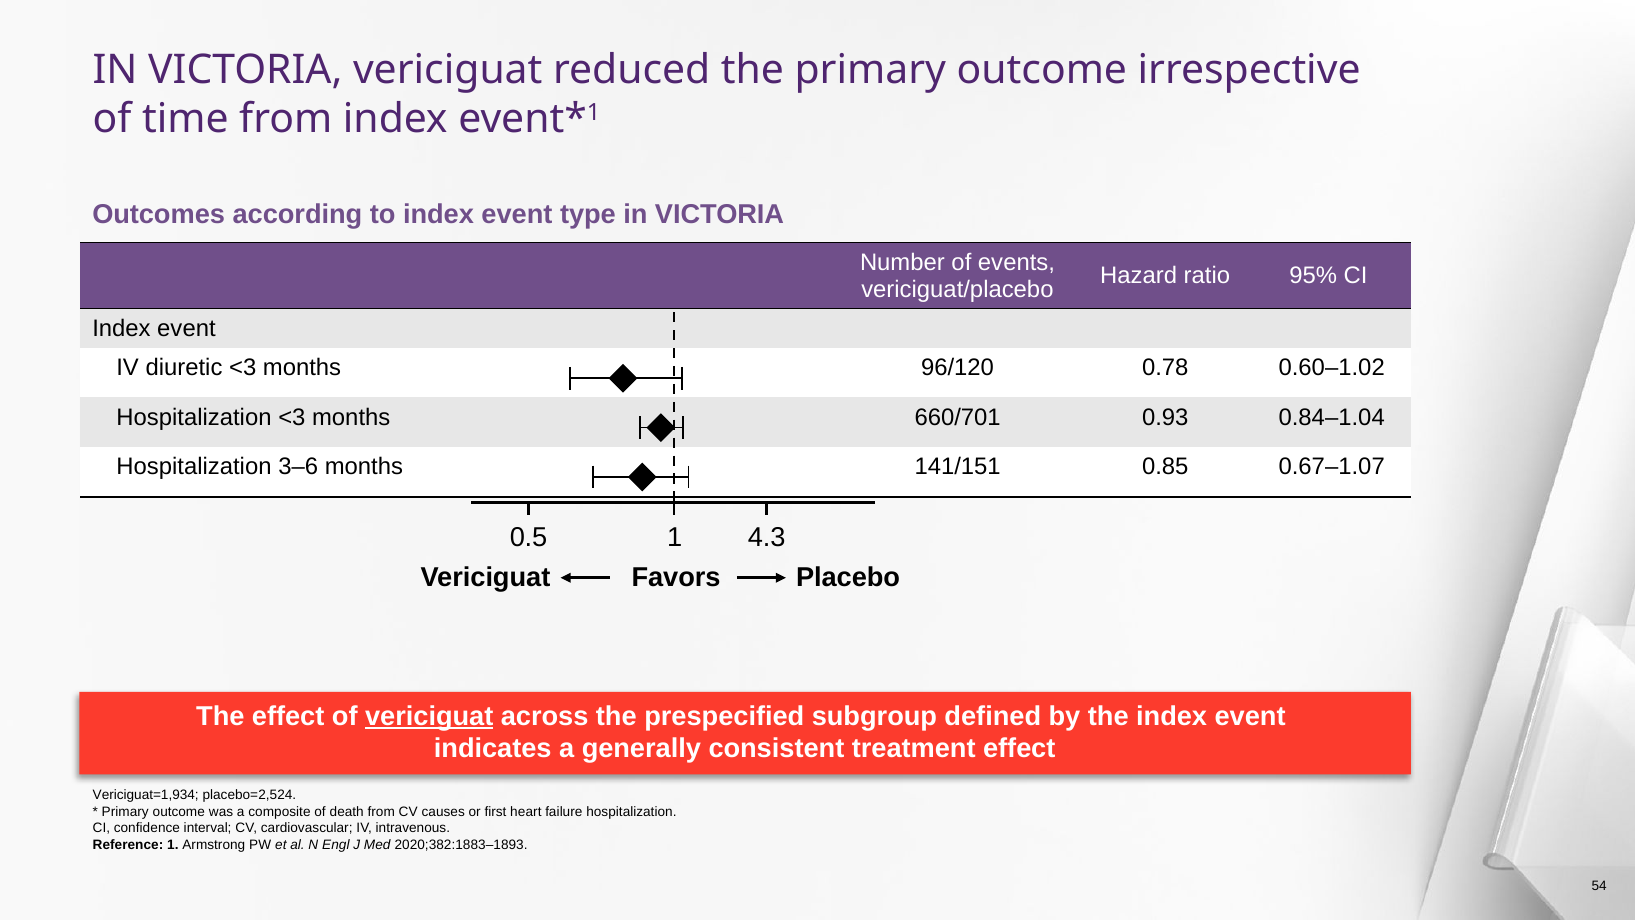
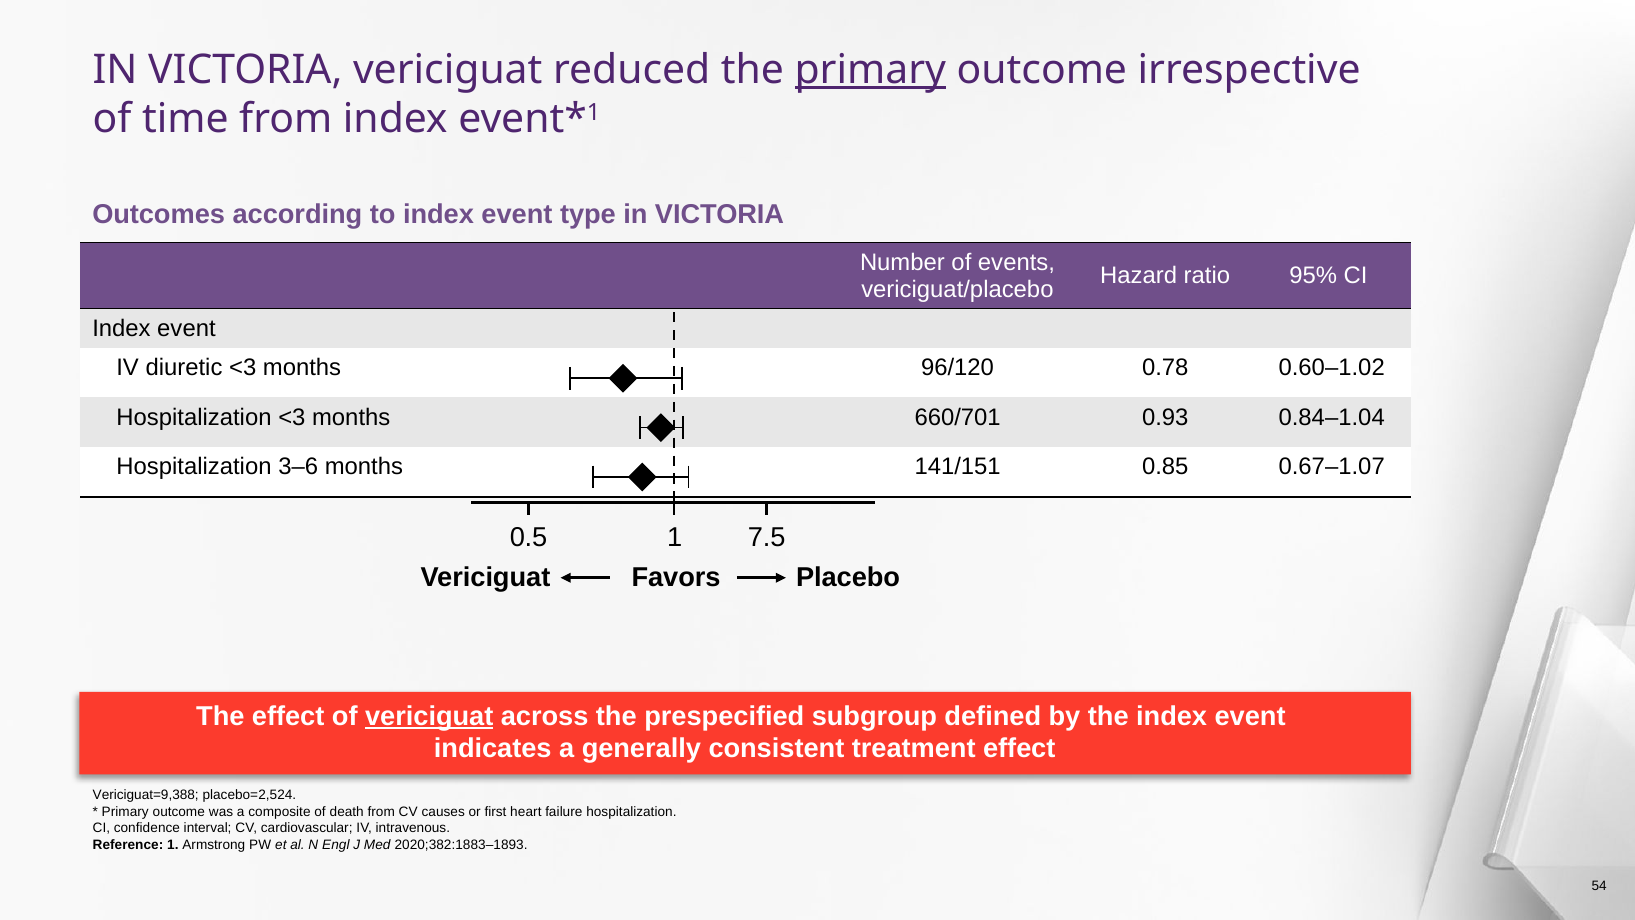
primary at (870, 70) underline: none -> present
4.3: 4.3 -> 7.5
Vericiguat=1,934: Vericiguat=1,934 -> Vericiguat=9,388
